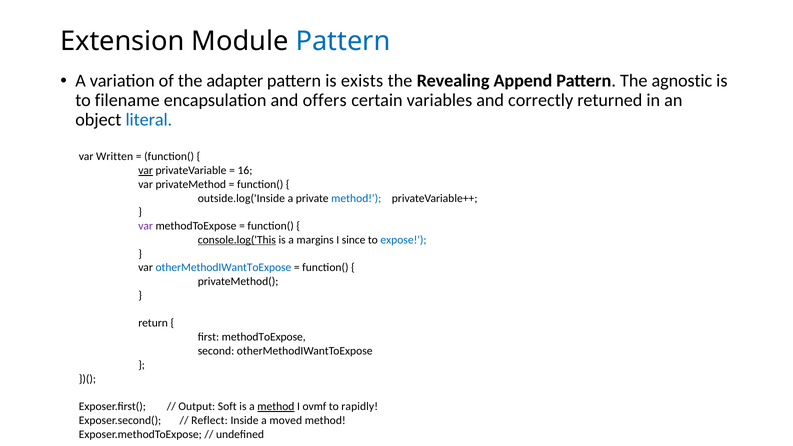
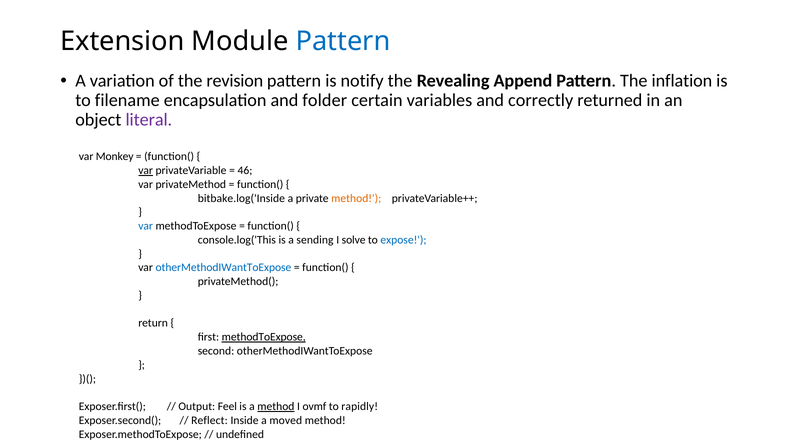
adapter: adapter -> revision
exists: exists -> notify
agnostic: agnostic -> inflation
offers: offers -> folder
literal colour: blue -> purple
Written: Written -> Monkey
16: 16 -> 46
outside.log('Inside: outside.log('Inside -> bitbake.log('Inside
method at (356, 198) colour: blue -> orange
var at (146, 226) colour: purple -> blue
console.log('This underline: present -> none
margins: margins -> sending
since: since -> solve
methodToExpose at (264, 337) underline: none -> present
Soft: Soft -> Feel
